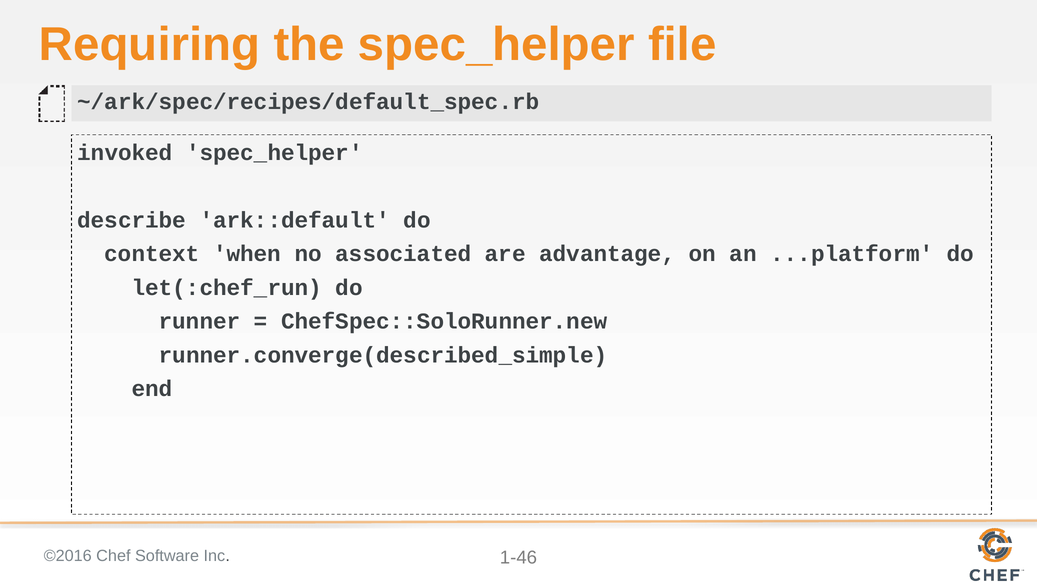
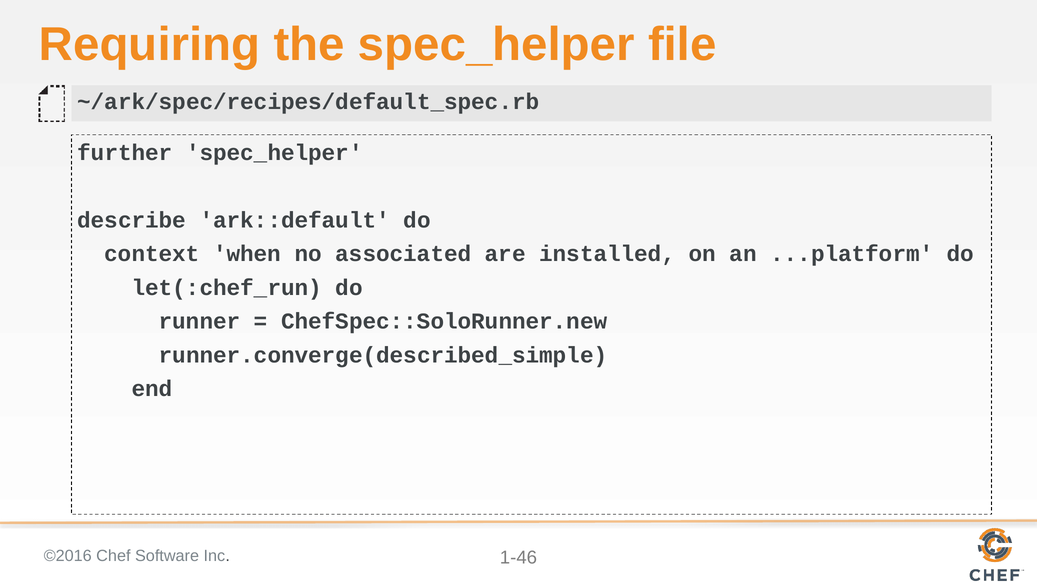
invoked: invoked -> further
advantage: advantage -> installed
